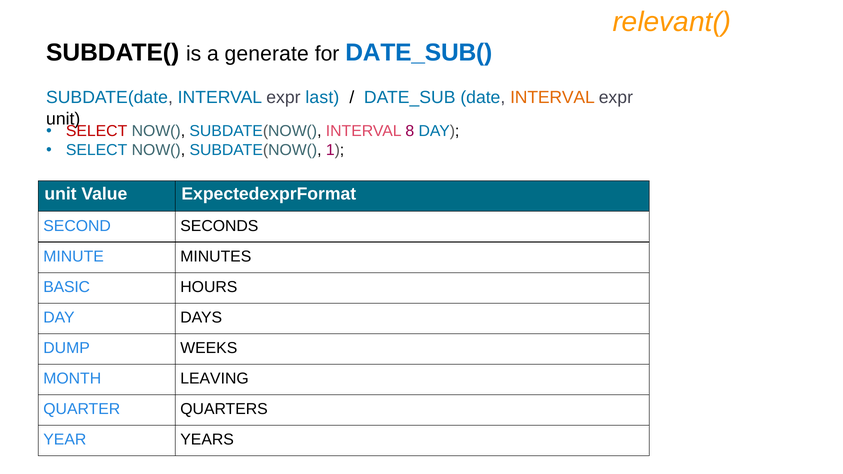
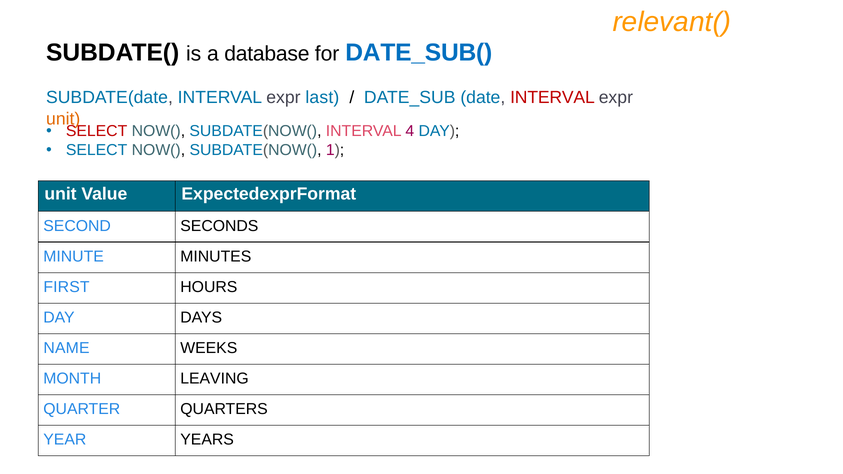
generate: generate -> database
INTERVAL at (552, 98) colour: orange -> red
unit at (63, 119) colour: black -> orange
8: 8 -> 4
BASIC: BASIC -> FIRST
DUMP: DUMP -> NAME
